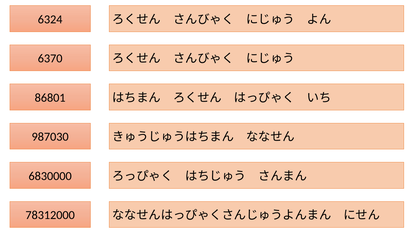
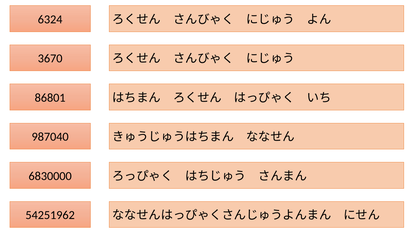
6370: 6370 -> 3670
987030: 987030 -> 987040
78312000: 78312000 -> 54251962
